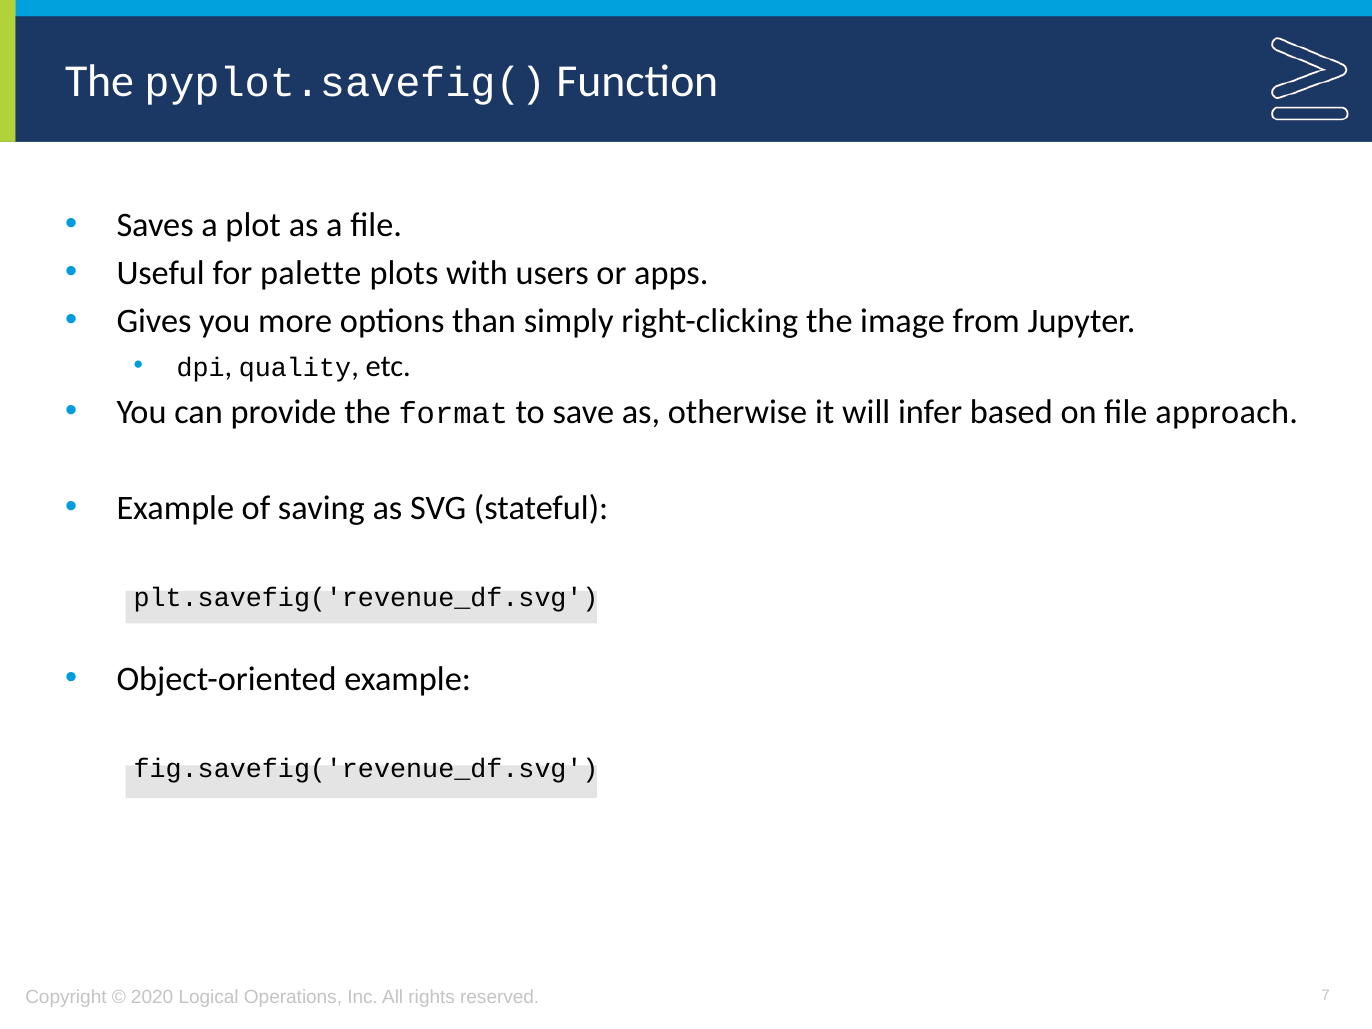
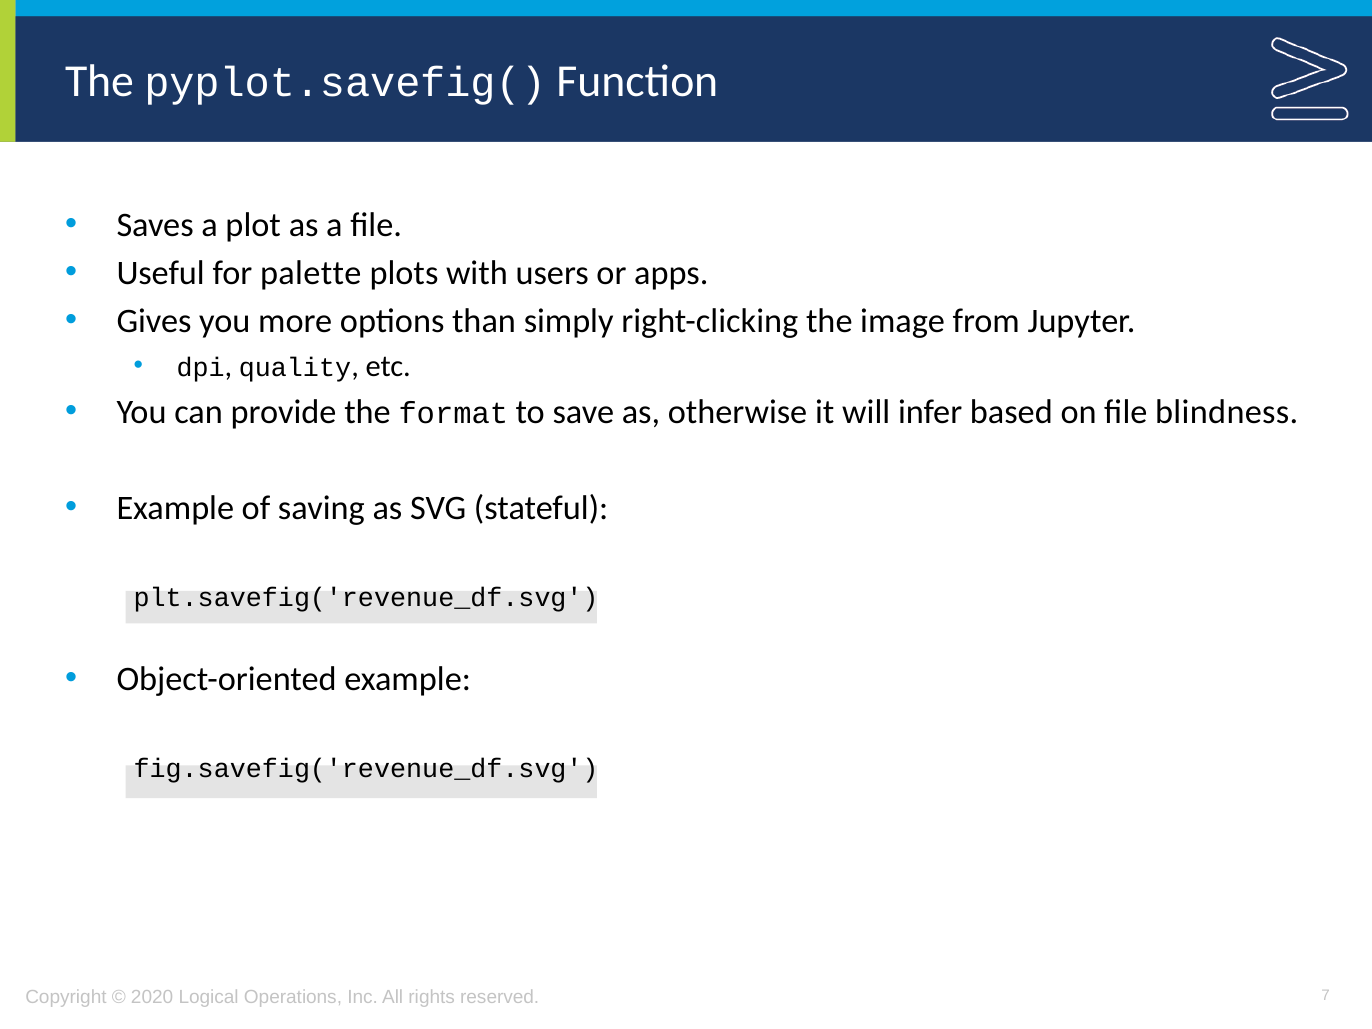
approach: approach -> blindness
